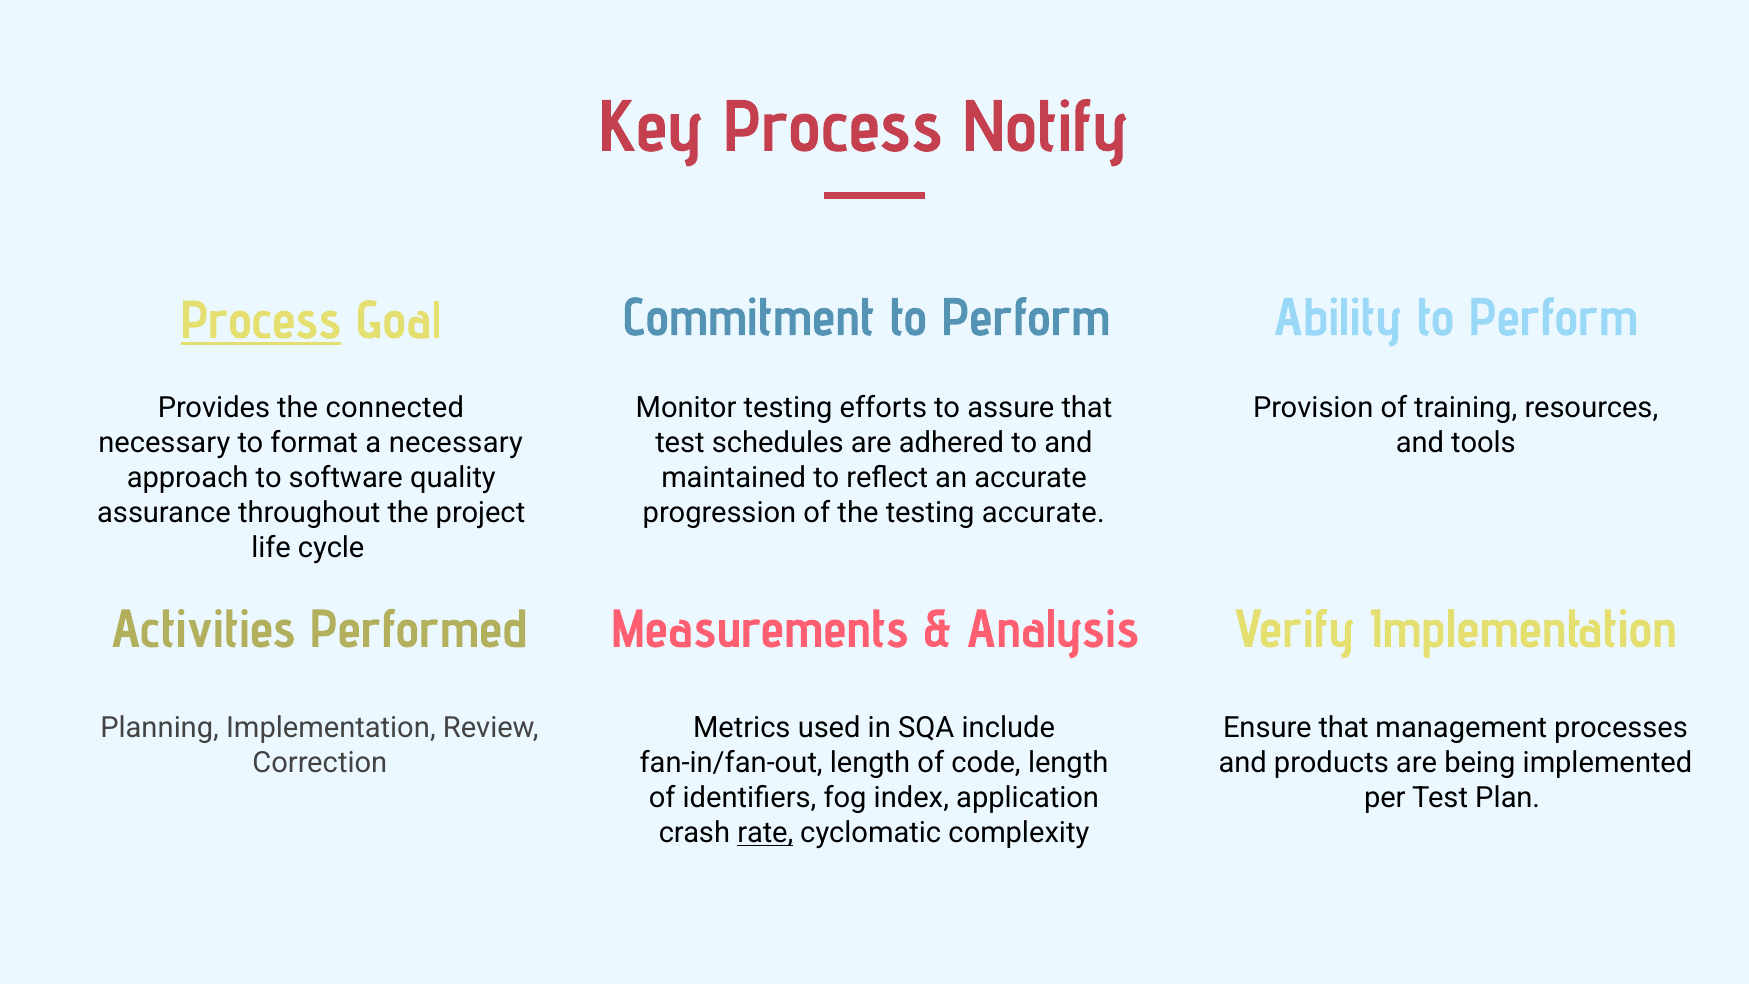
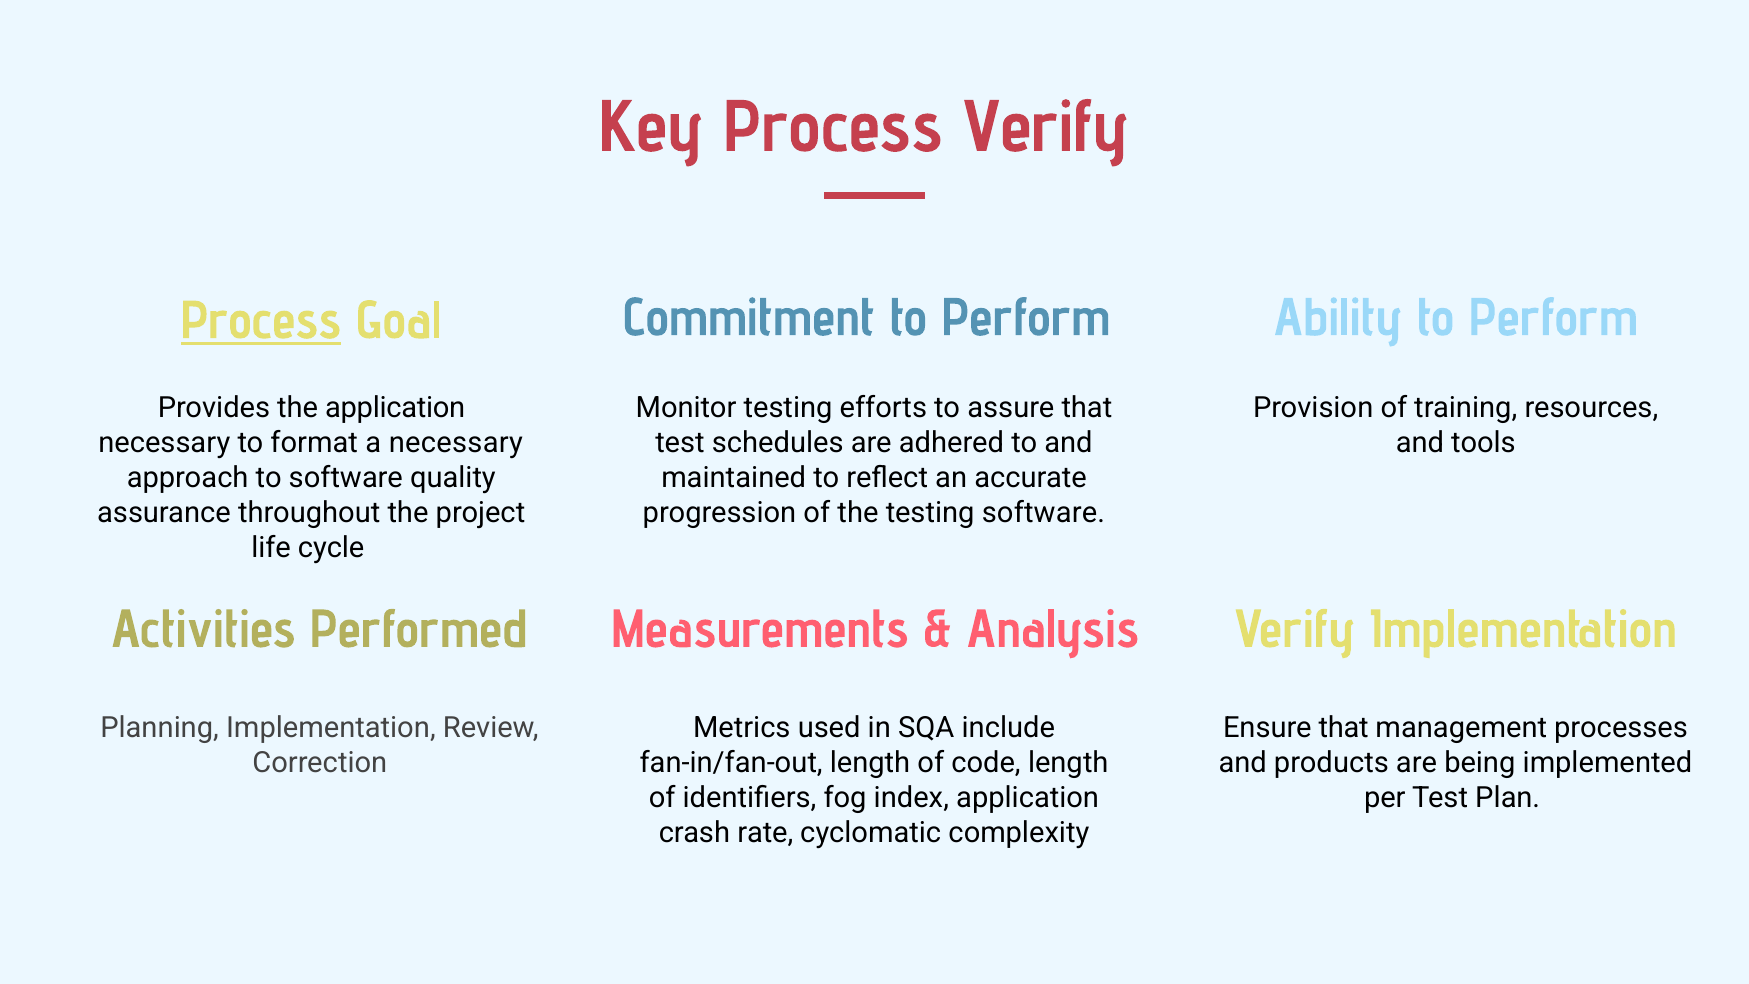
Process Notify: Notify -> Verify
the connected: connected -> application
testing accurate: accurate -> software
rate underline: present -> none
